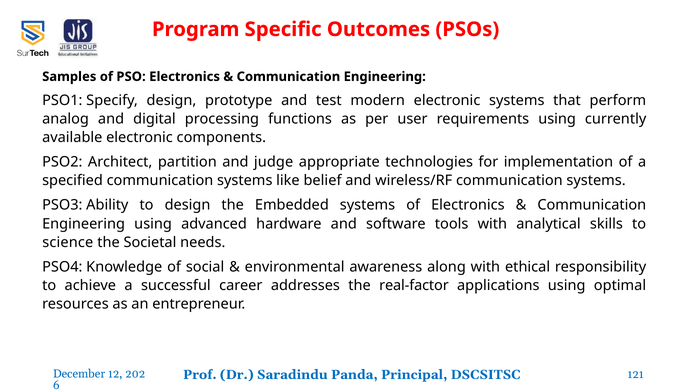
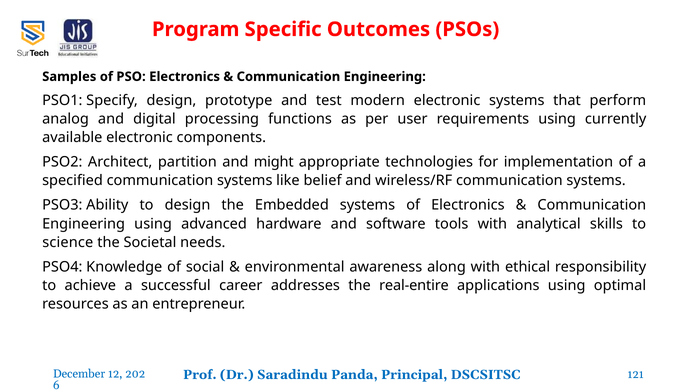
judge: judge -> might
real-factor: real-factor -> real-entire
